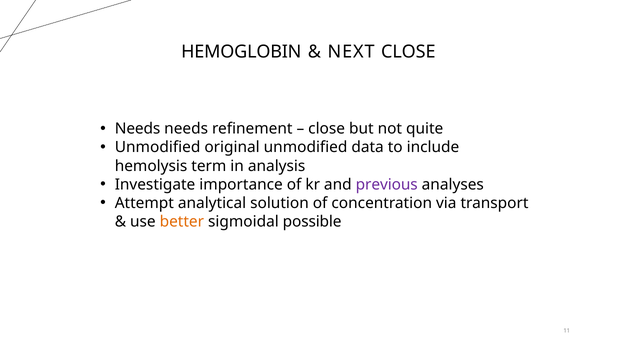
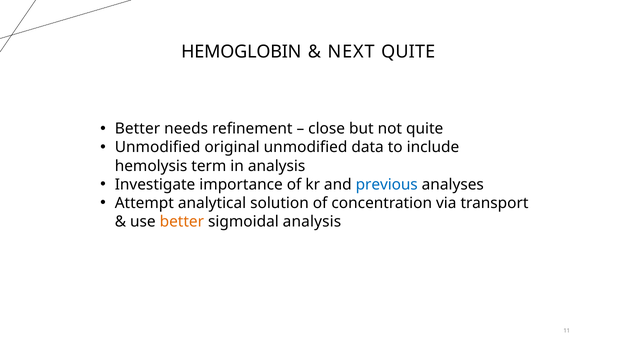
NEXT CLOSE: CLOSE -> QUITE
Needs at (138, 129): Needs -> Better
previous colour: purple -> blue
sigmoidal possible: possible -> analysis
